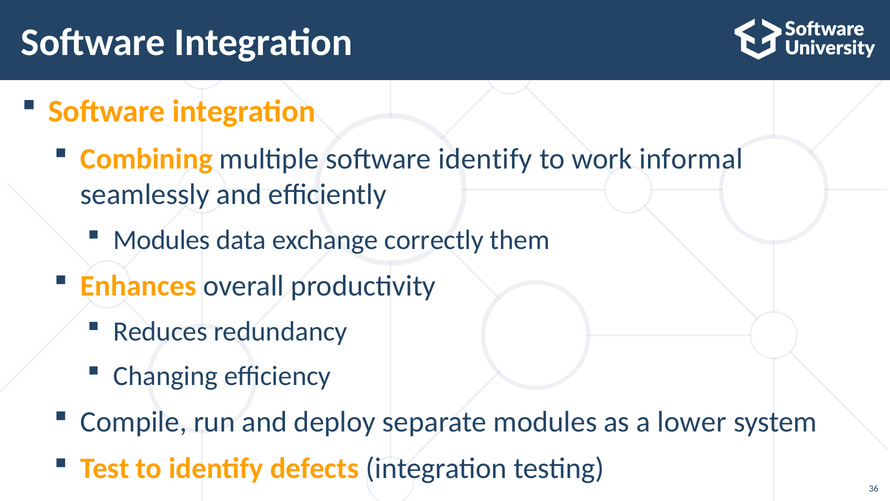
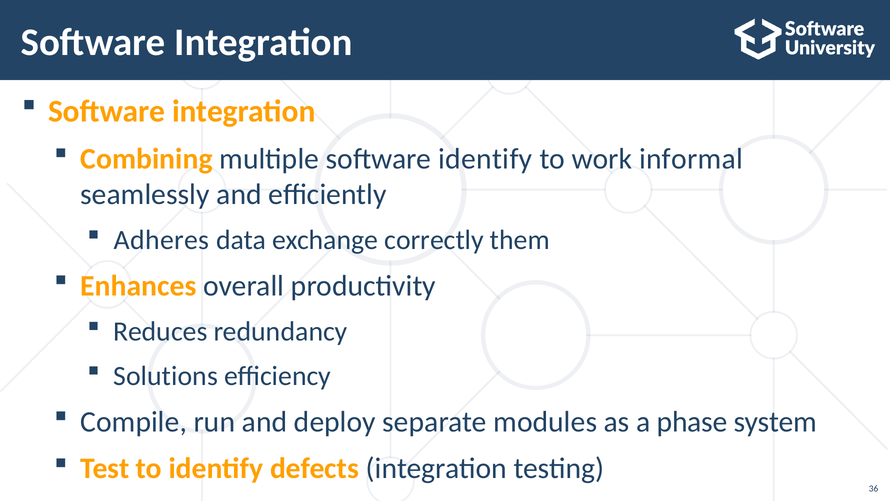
Modules at (162, 240): Modules -> Adheres
Changing: Changing -> Solutions
lower: lower -> phase
